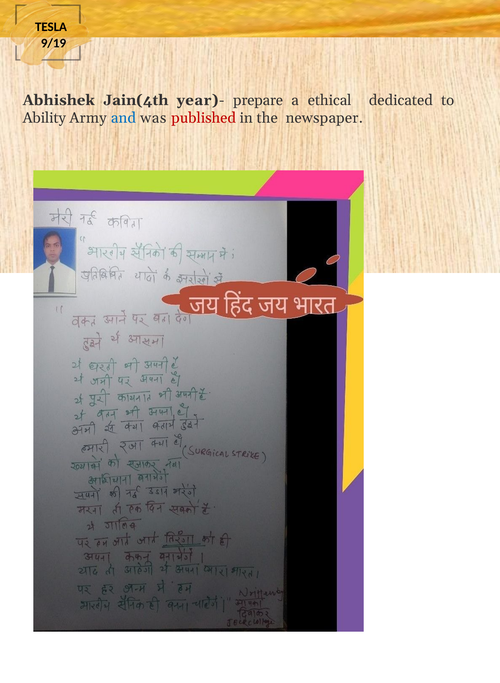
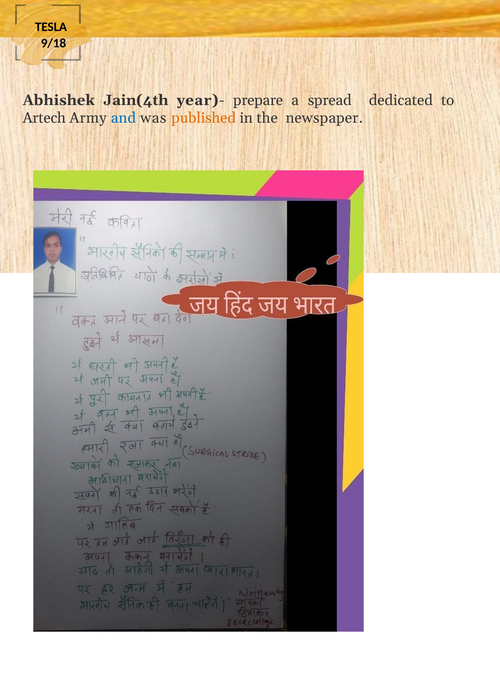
9/19: 9/19 -> 9/18
ethical: ethical -> spread
Ability: Ability -> Artech
published colour: red -> orange
